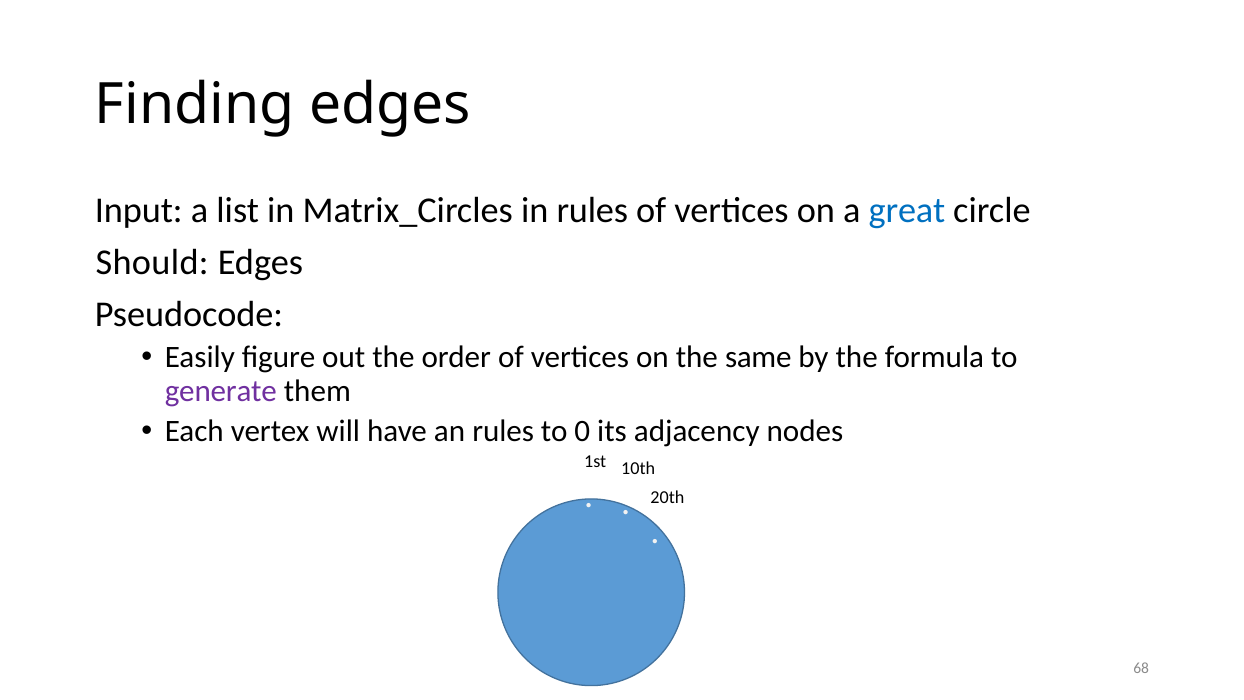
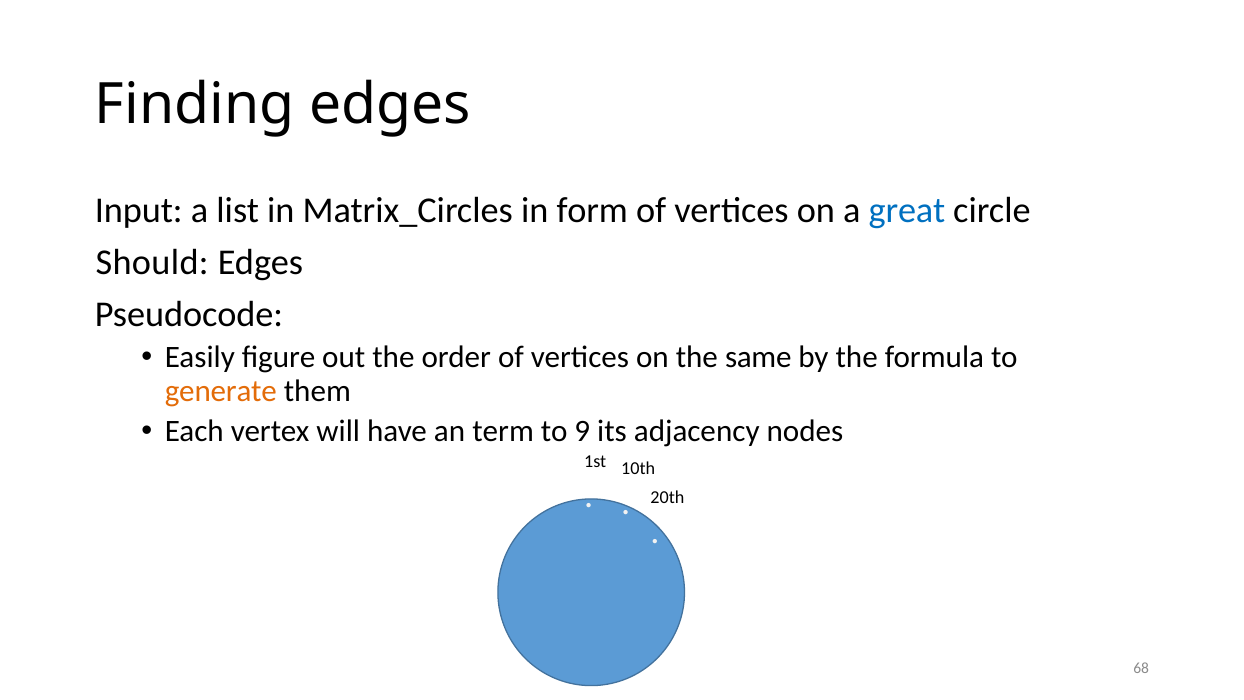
in rules: rules -> form
generate colour: purple -> orange
an rules: rules -> term
0: 0 -> 9
